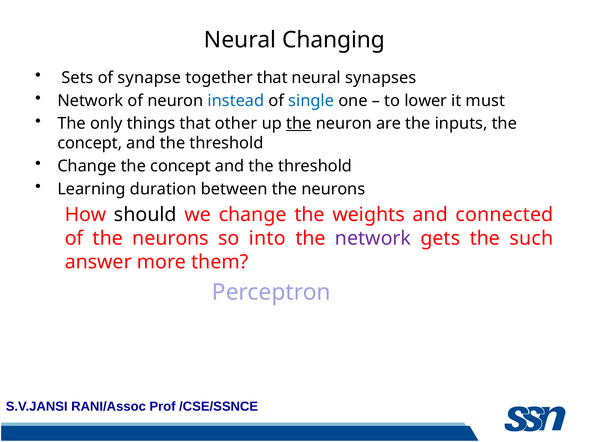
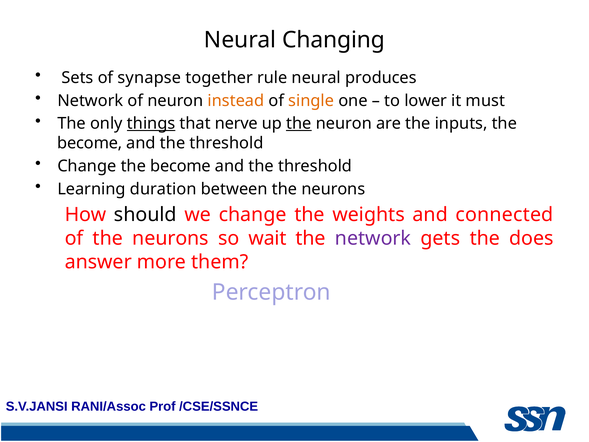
together that: that -> rule
synapses: synapses -> produces
instead colour: blue -> orange
single colour: blue -> orange
things underline: none -> present
other: other -> nerve
concept at (90, 143): concept -> become
Change the concept: concept -> become
into: into -> wait
such: such -> does
